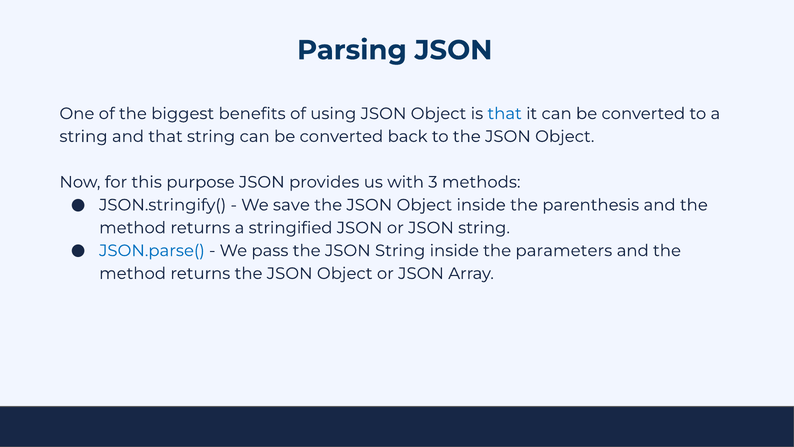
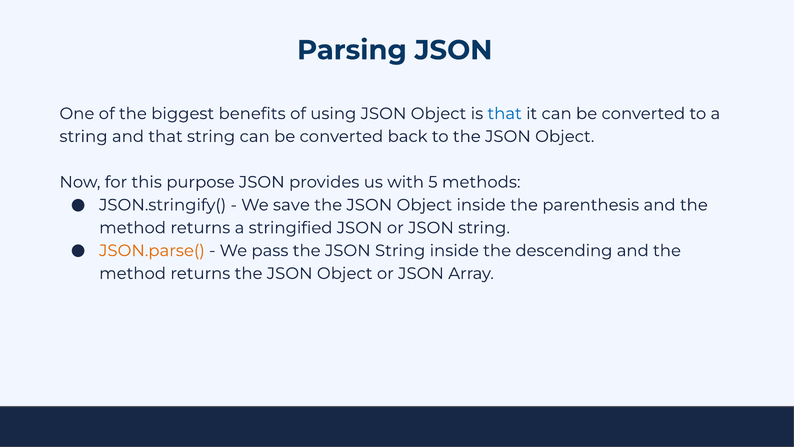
3: 3 -> 5
JSON.parse( colour: blue -> orange
parameters: parameters -> descending
